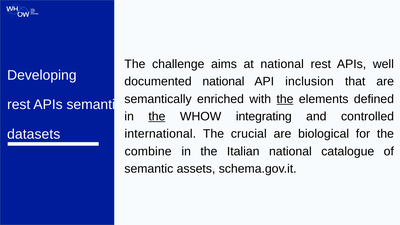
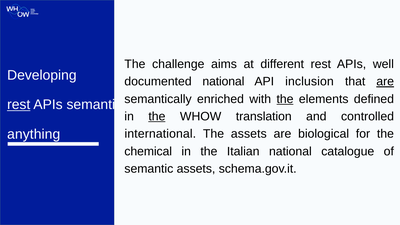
at national: national -> different
are at (385, 82) underline: none -> present
rest at (19, 105) underline: none -> present
integrating: integrating -> translation
datasets: datasets -> anything
The crucial: crucial -> assets
combine: combine -> chemical
